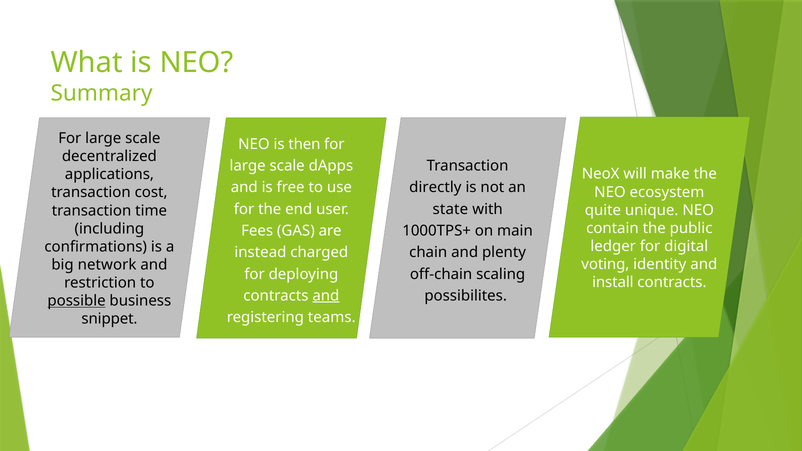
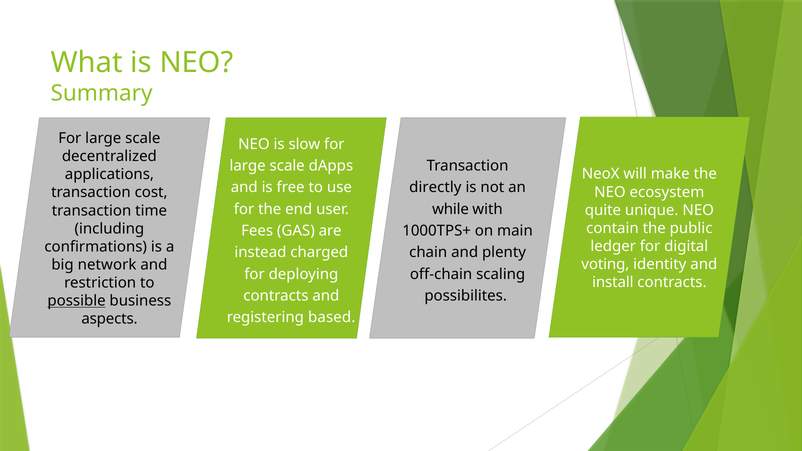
then: then -> slow
state: state -> while
and at (326, 296) underline: present -> none
teams: teams -> based
snippet: snippet -> aspects
